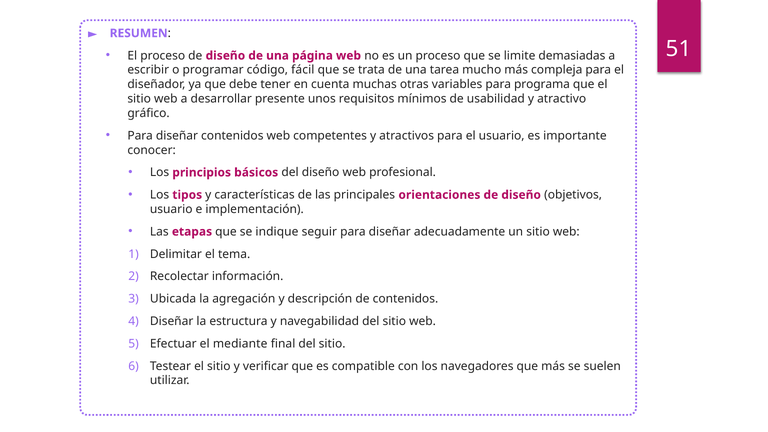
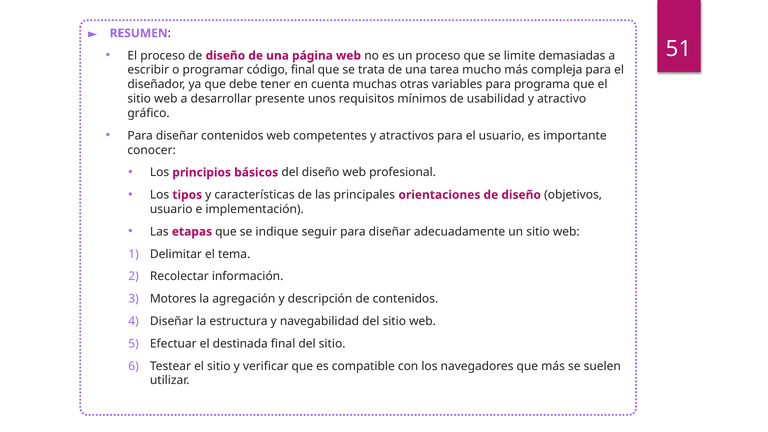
código fácil: fácil -> final
Ubicada: Ubicada -> Motores
mediante: mediante -> destinada
